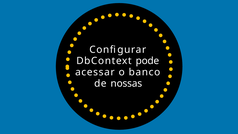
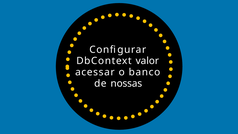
pode: pode -> valor
